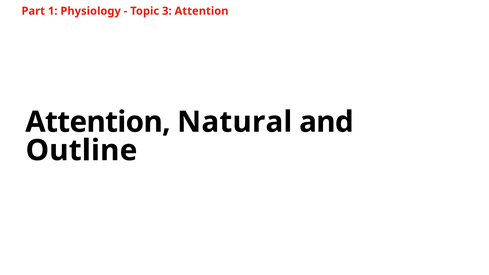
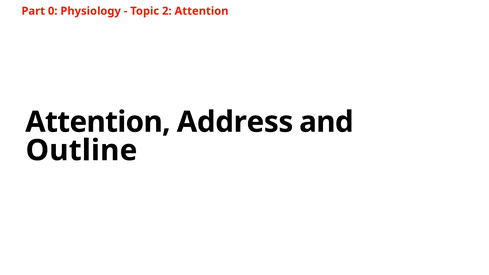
1: 1 -> 0
3: 3 -> 2
Natural: Natural -> Address
